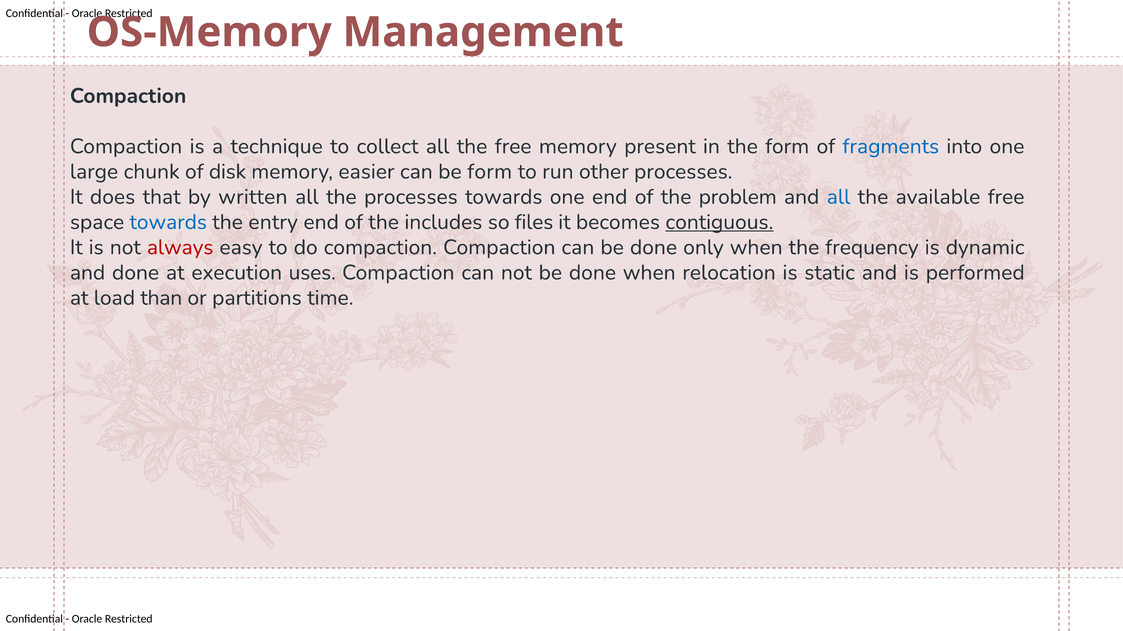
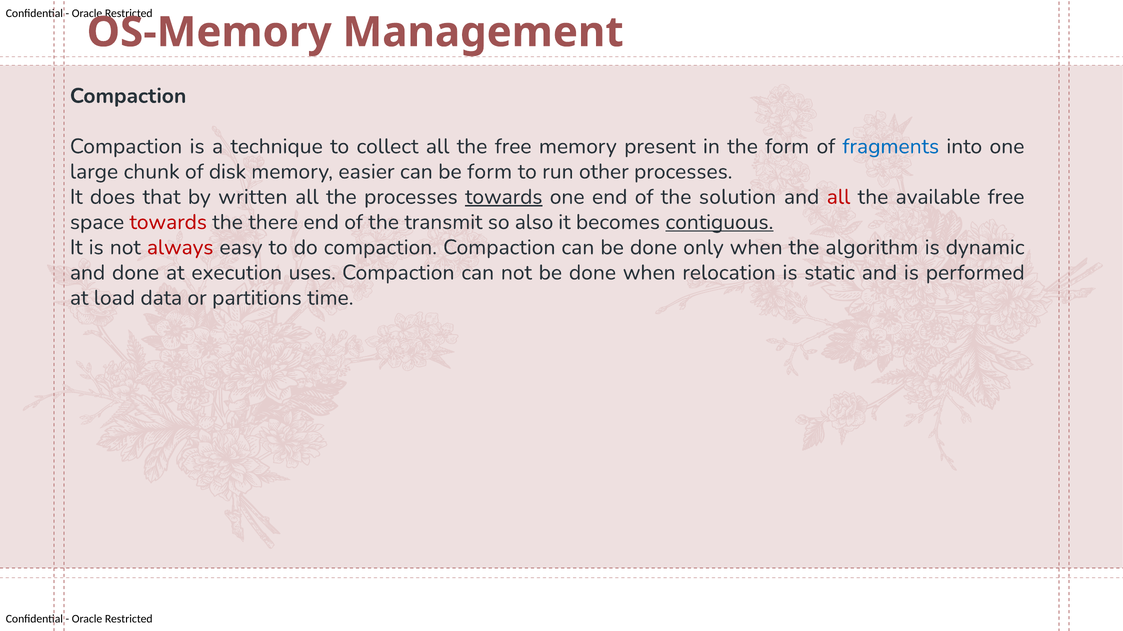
towards at (504, 197) underline: none -> present
problem: problem -> solution
all at (838, 197) colour: blue -> red
towards at (168, 222) colour: blue -> red
entry: entry -> there
includes: includes -> transmit
files: files -> also
frequency: frequency -> algorithm
than: than -> data
